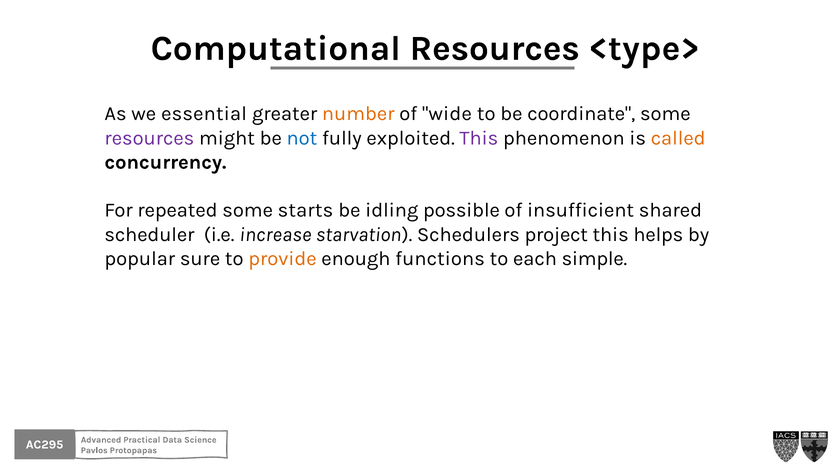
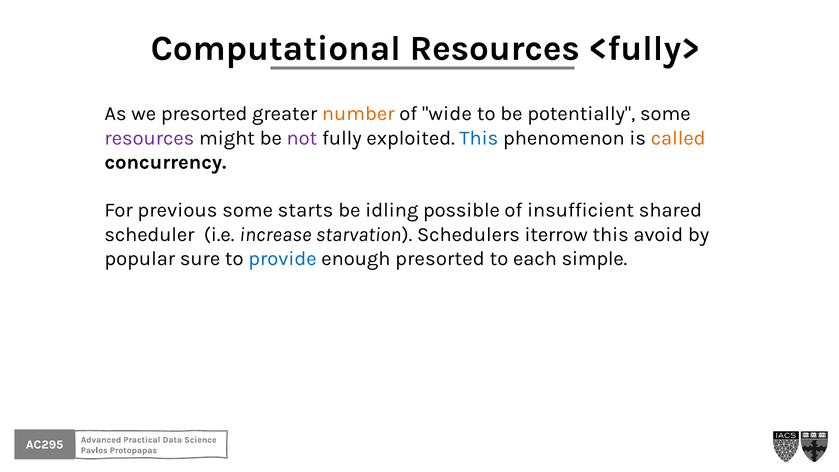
<type>: <type> -> <fully>
we essential: essential -> presorted
coordinate: coordinate -> potentially
not colour: blue -> purple
This at (479, 138) colour: purple -> blue
repeated: repeated -> previous
project: project -> iterrow
helps: helps -> avoid
provide colour: orange -> blue
enough functions: functions -> presorted
